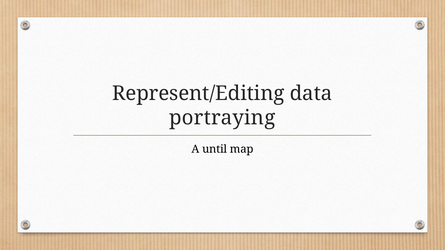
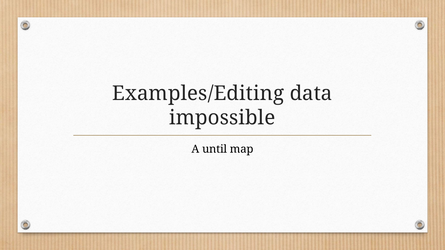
Represent/Editing: Represent/Editing -> Examples/Editing
portraying: portraying -> impossible
